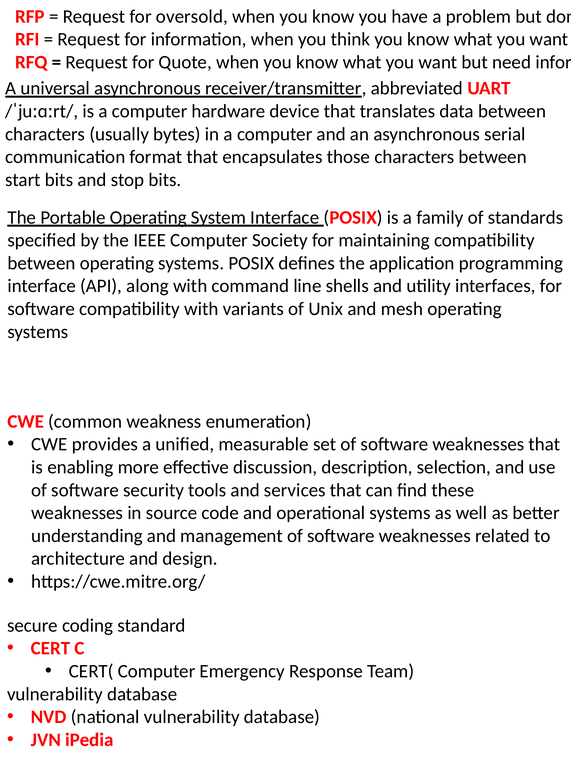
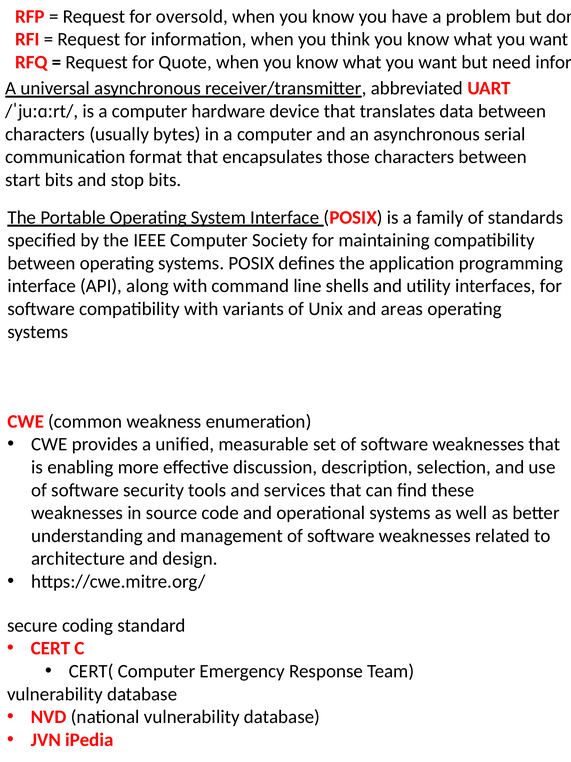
mesh: mesh -> areas
